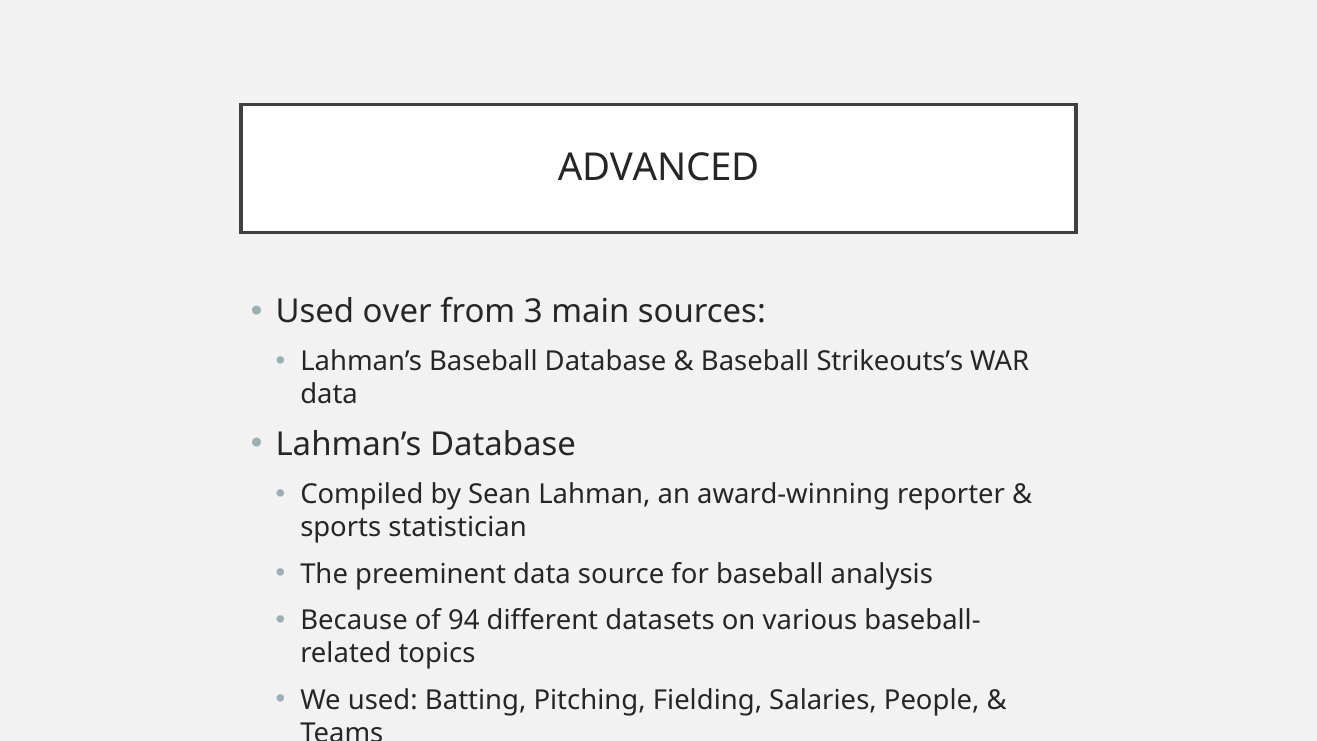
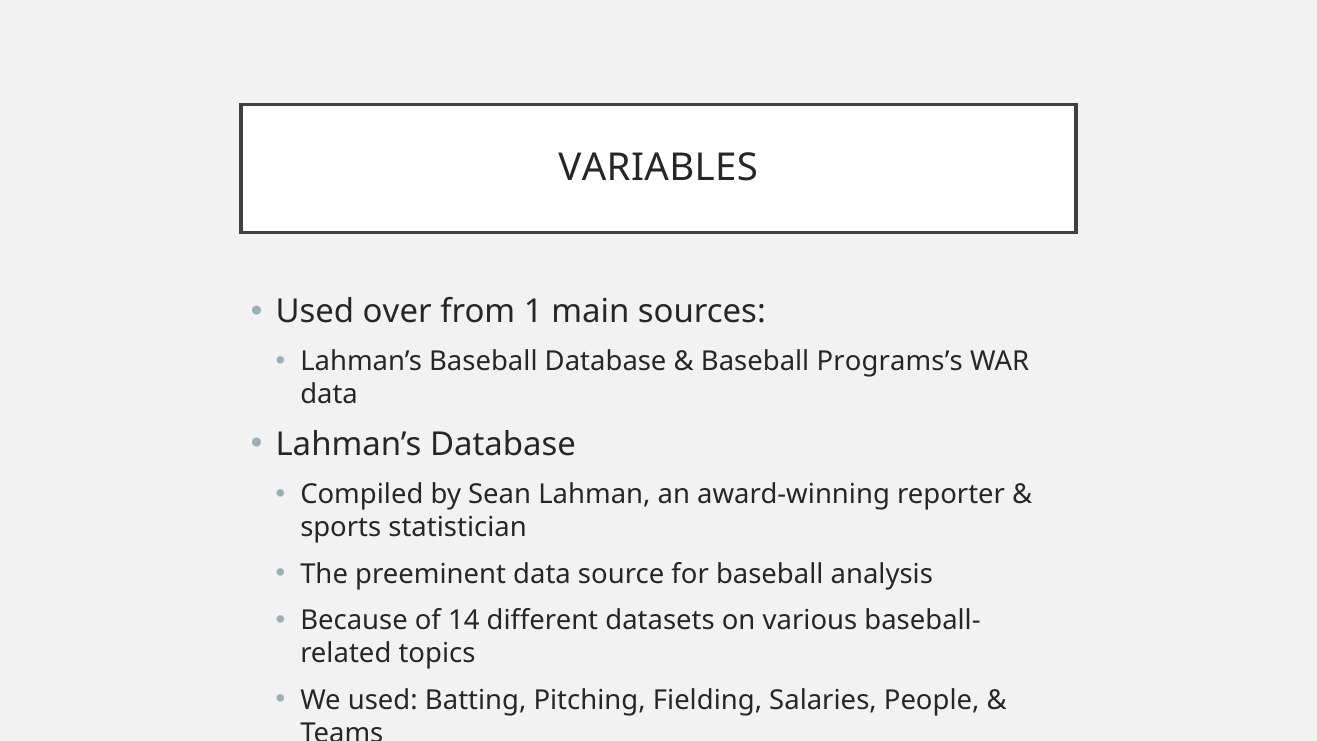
ADVANCED: ADVANCED -> VARIABLES
3: 3 -> 1
Strikeouts’s: Strikeouts’s -> Programs’s
94: 94 -> 14
